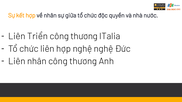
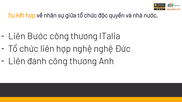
Triển: Triển -> Bước
Liên nhân: nhân -> đánh
